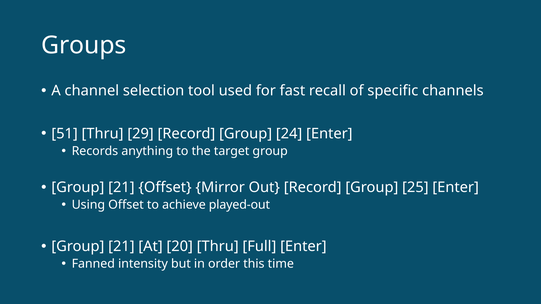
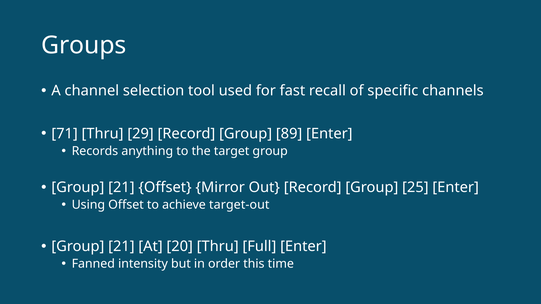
51: 51 -> 71
24: 24 -> 89
played-out: played-out -> target-out
